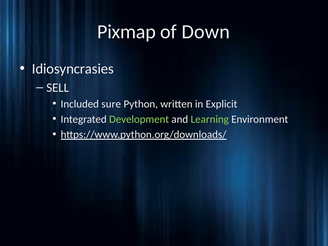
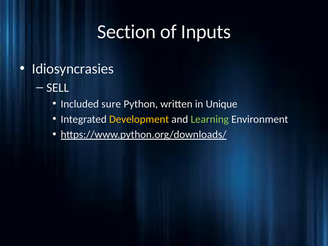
Pixmap: Pixmap -> Section
Down: Down -> Inputs
Explicit: Explicit -> Unique
Development colour: light green -> yellow
